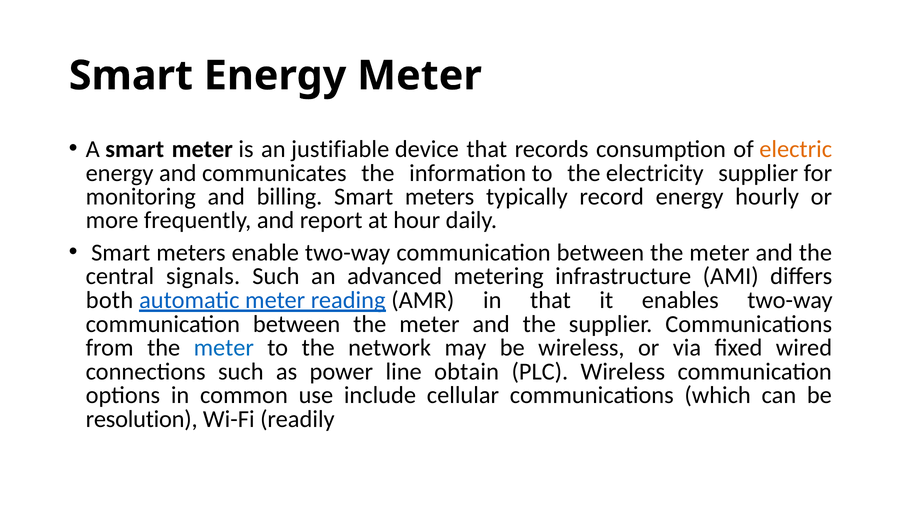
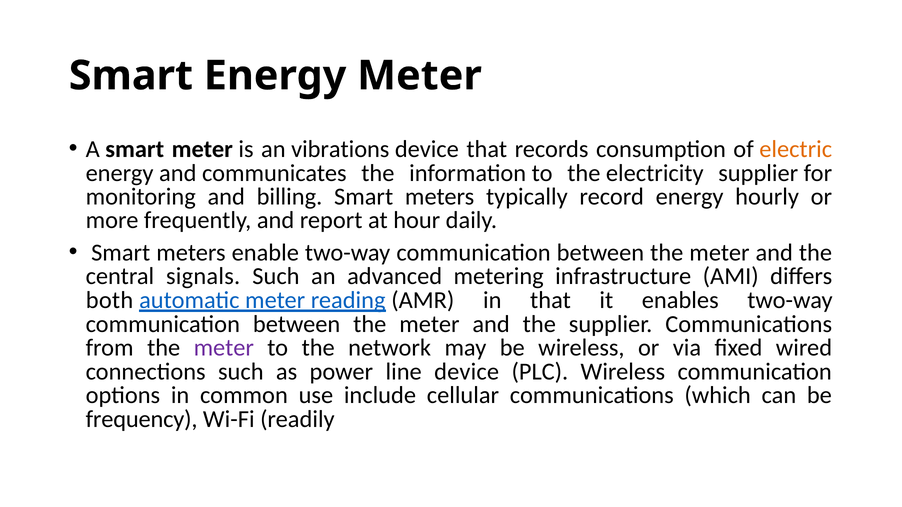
justifiable: justifiable -> vibrations
meter at (224, 348) colour: blue -> purple
line obtain: obtain -> device
resolution: resolution -> frequency
